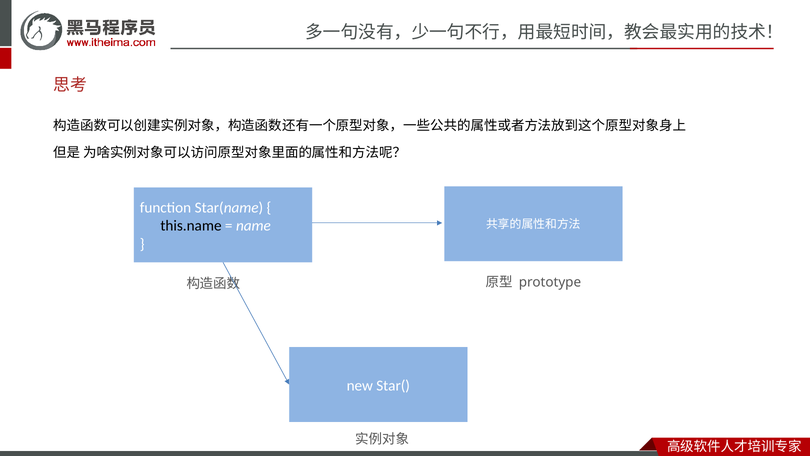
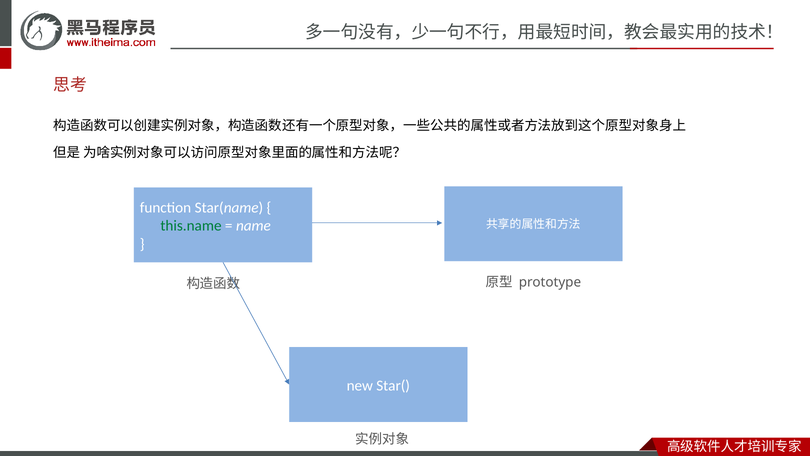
this.name colour: black -> green
